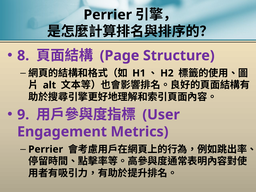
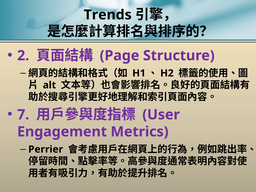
Perrier at (108, 15): Perrier -> Trends
8: 8 -> 2
9: 9 -> 7
